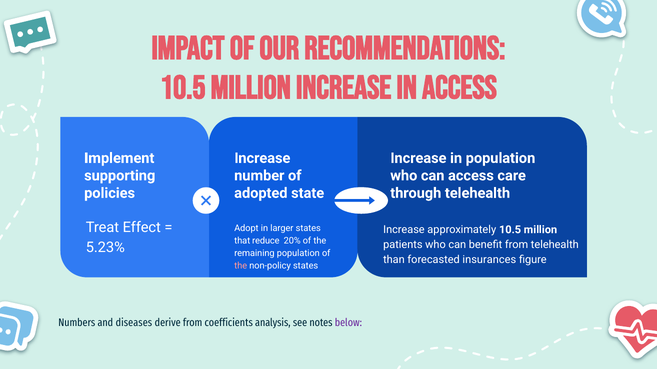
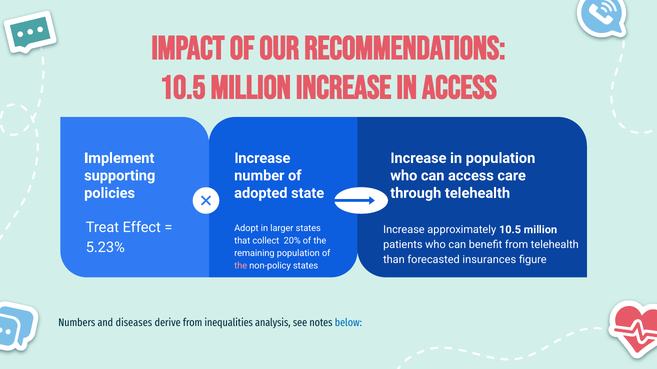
reduce: reduce -> collect
coefficients: coefficients -> inequalities
below colour: purple -> blue
